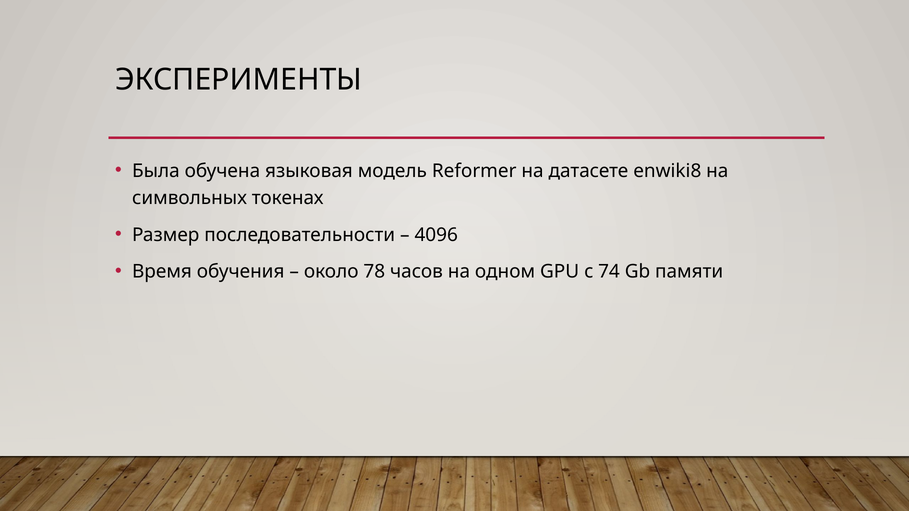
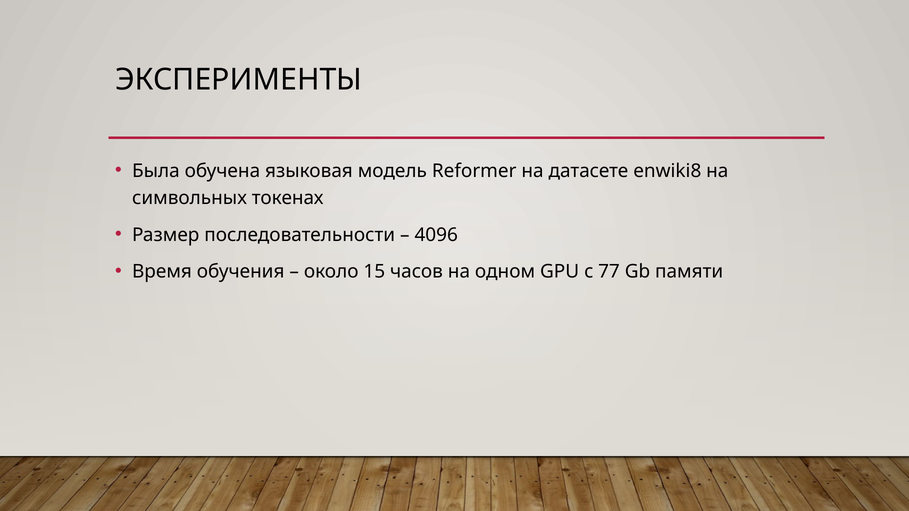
78: 78 -> 15
74: 74 -> 77
